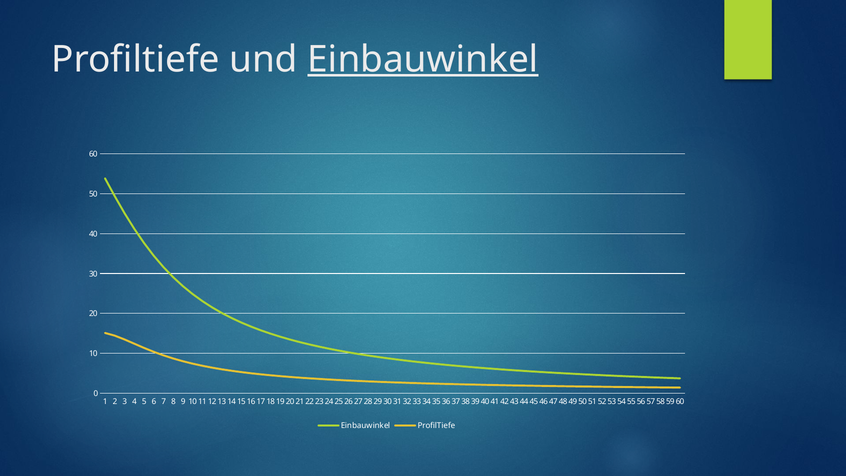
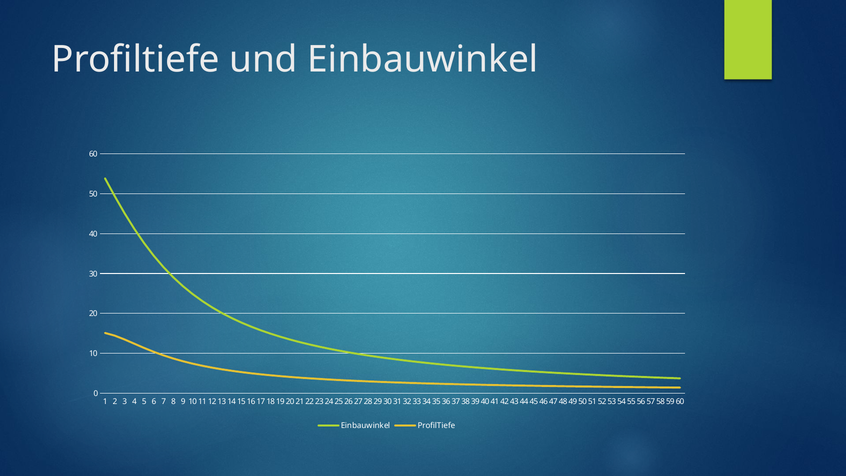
Einbauwinkel at (423, 59) underline: present -> none
